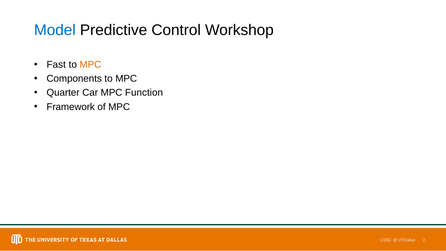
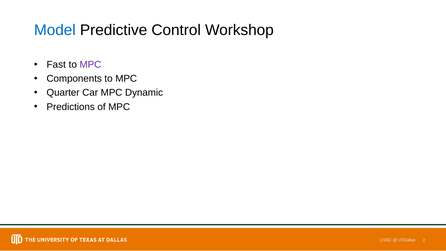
MPC at (90, 65) colour: orange -> purple
Function: Function -> Dynamic
Framework: Framework -> Predictions
